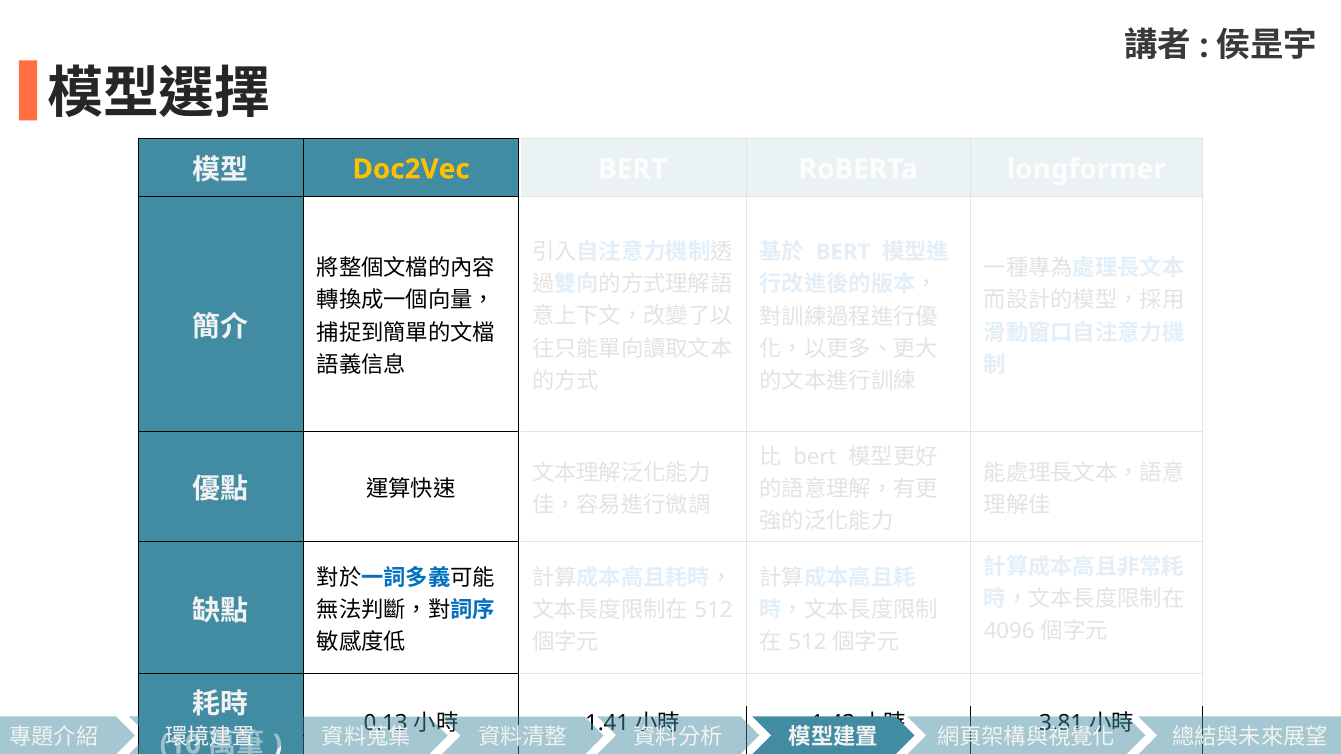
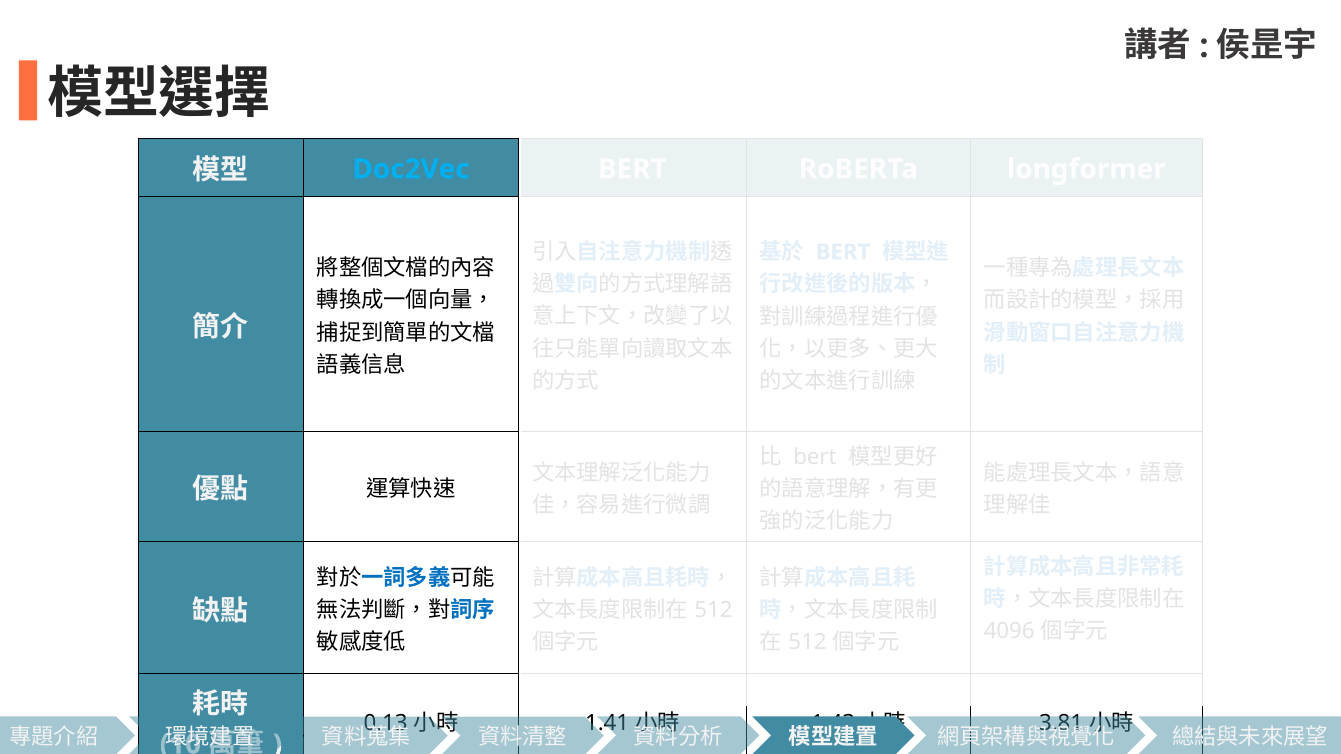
Doc2Vec colour: yellow -> light blue
